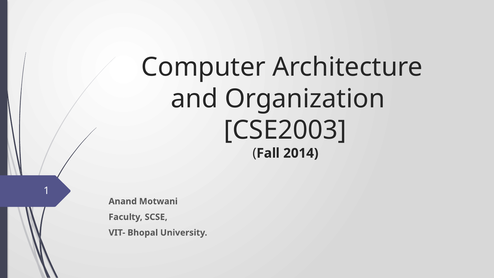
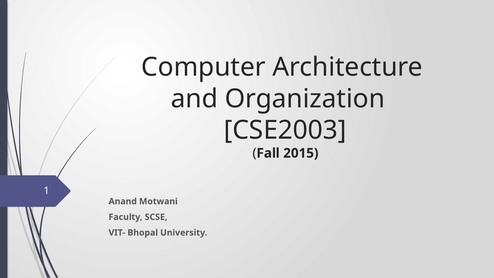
2014: 2014 -> 2015
